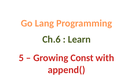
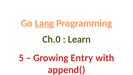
Lang underline: none -> present
Ch.6: Ch.6 -> Ch.0
Const: Const -> Entry
